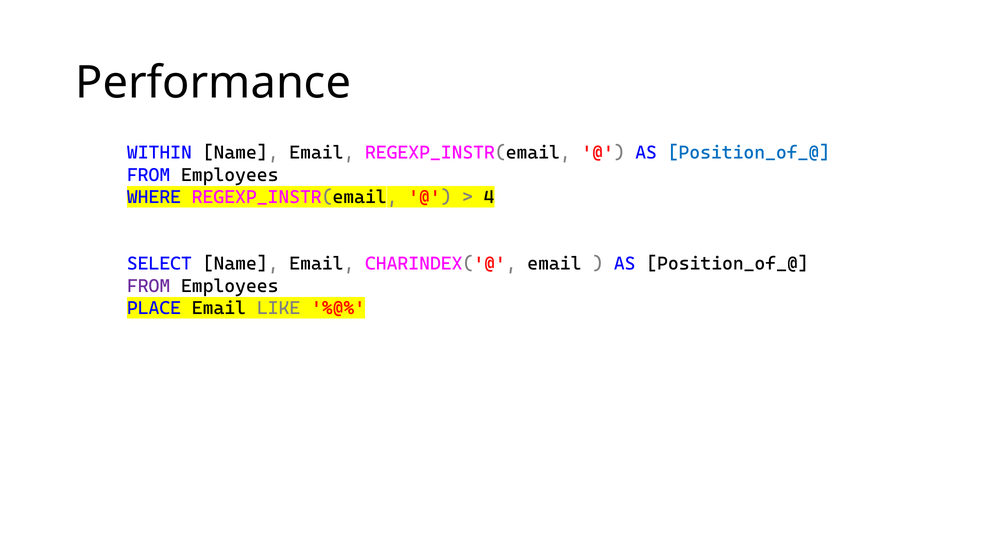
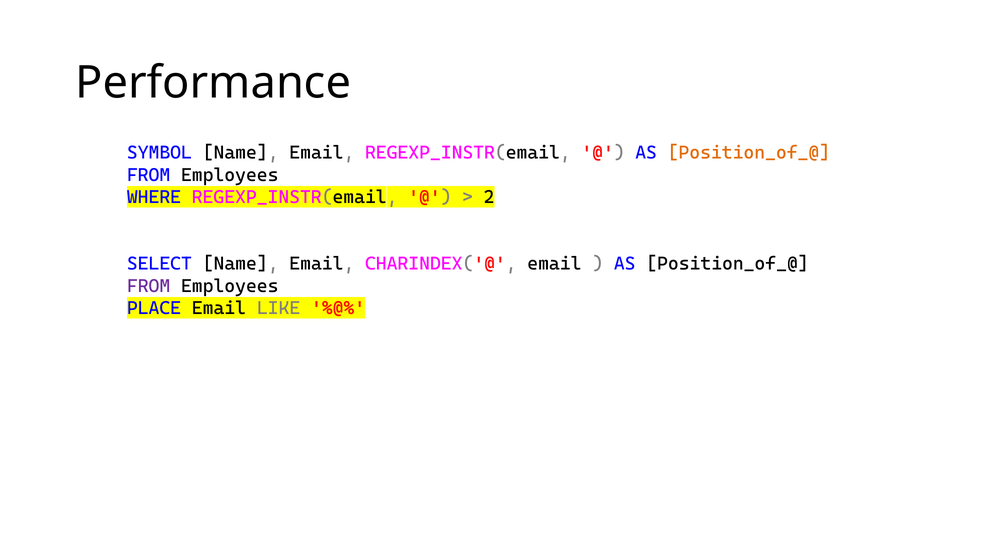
WITHIN: WITHIN -> SYMBOL
Position_of_@ at (749, 153) colour: blue -> orange
4: 4 -> 2
